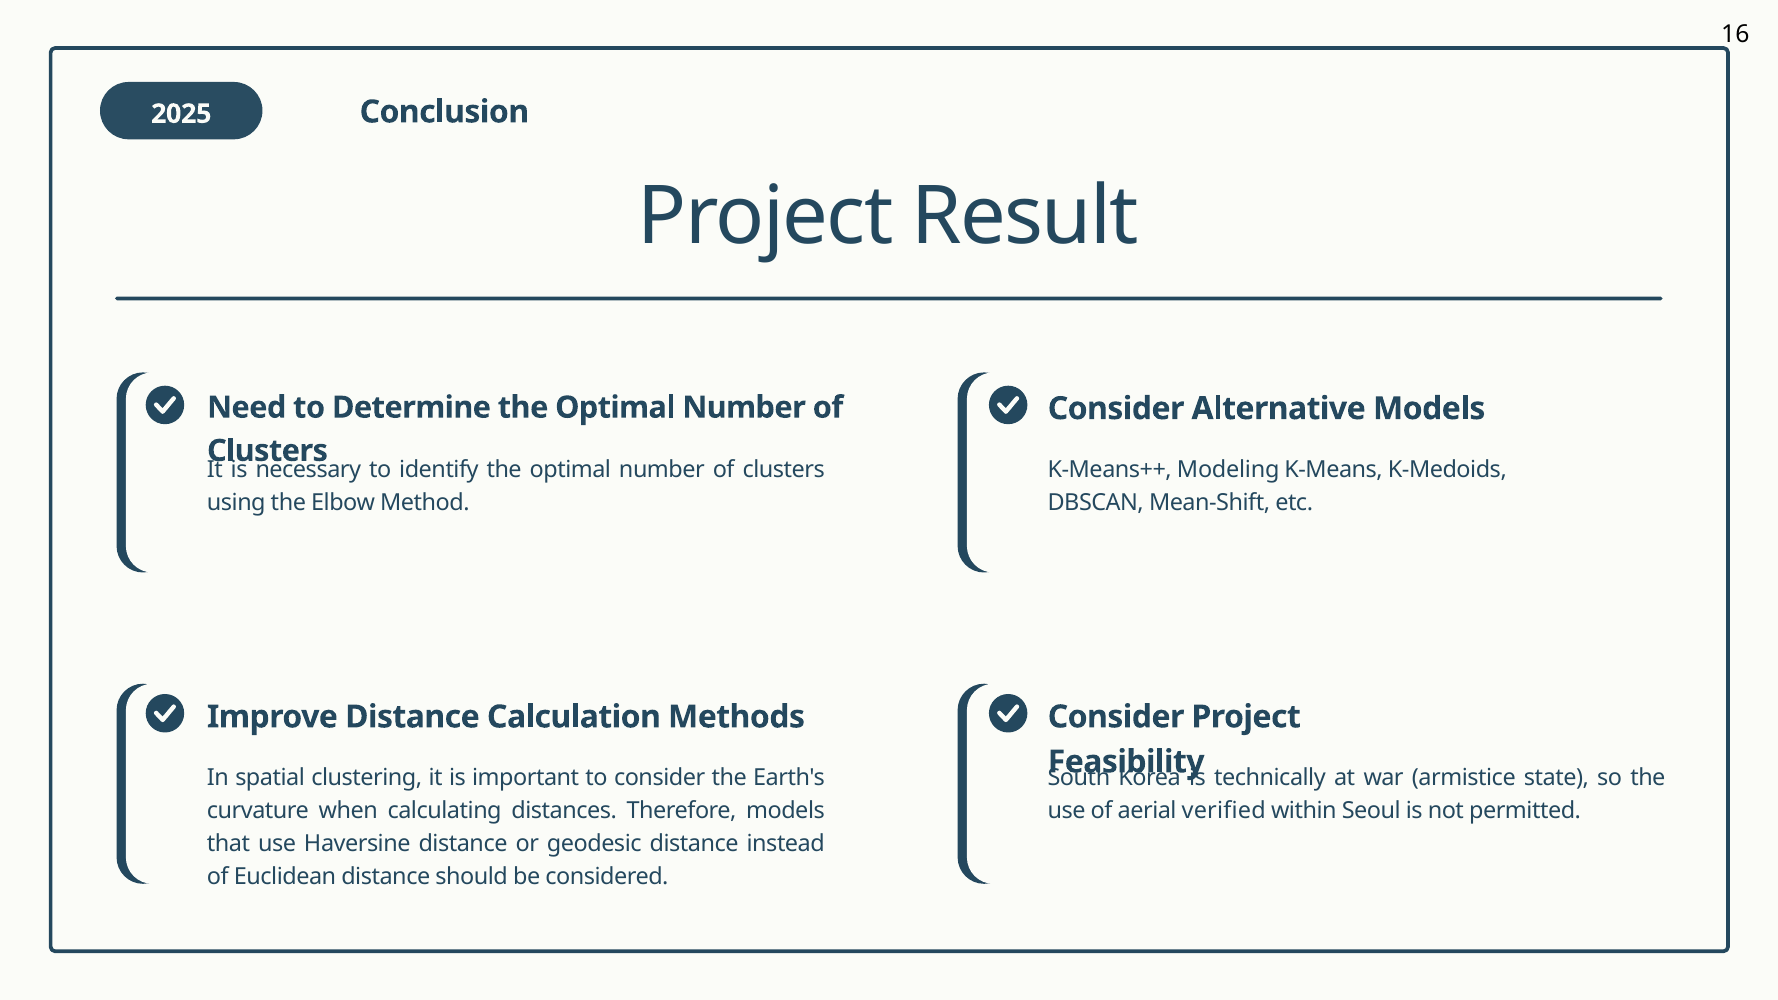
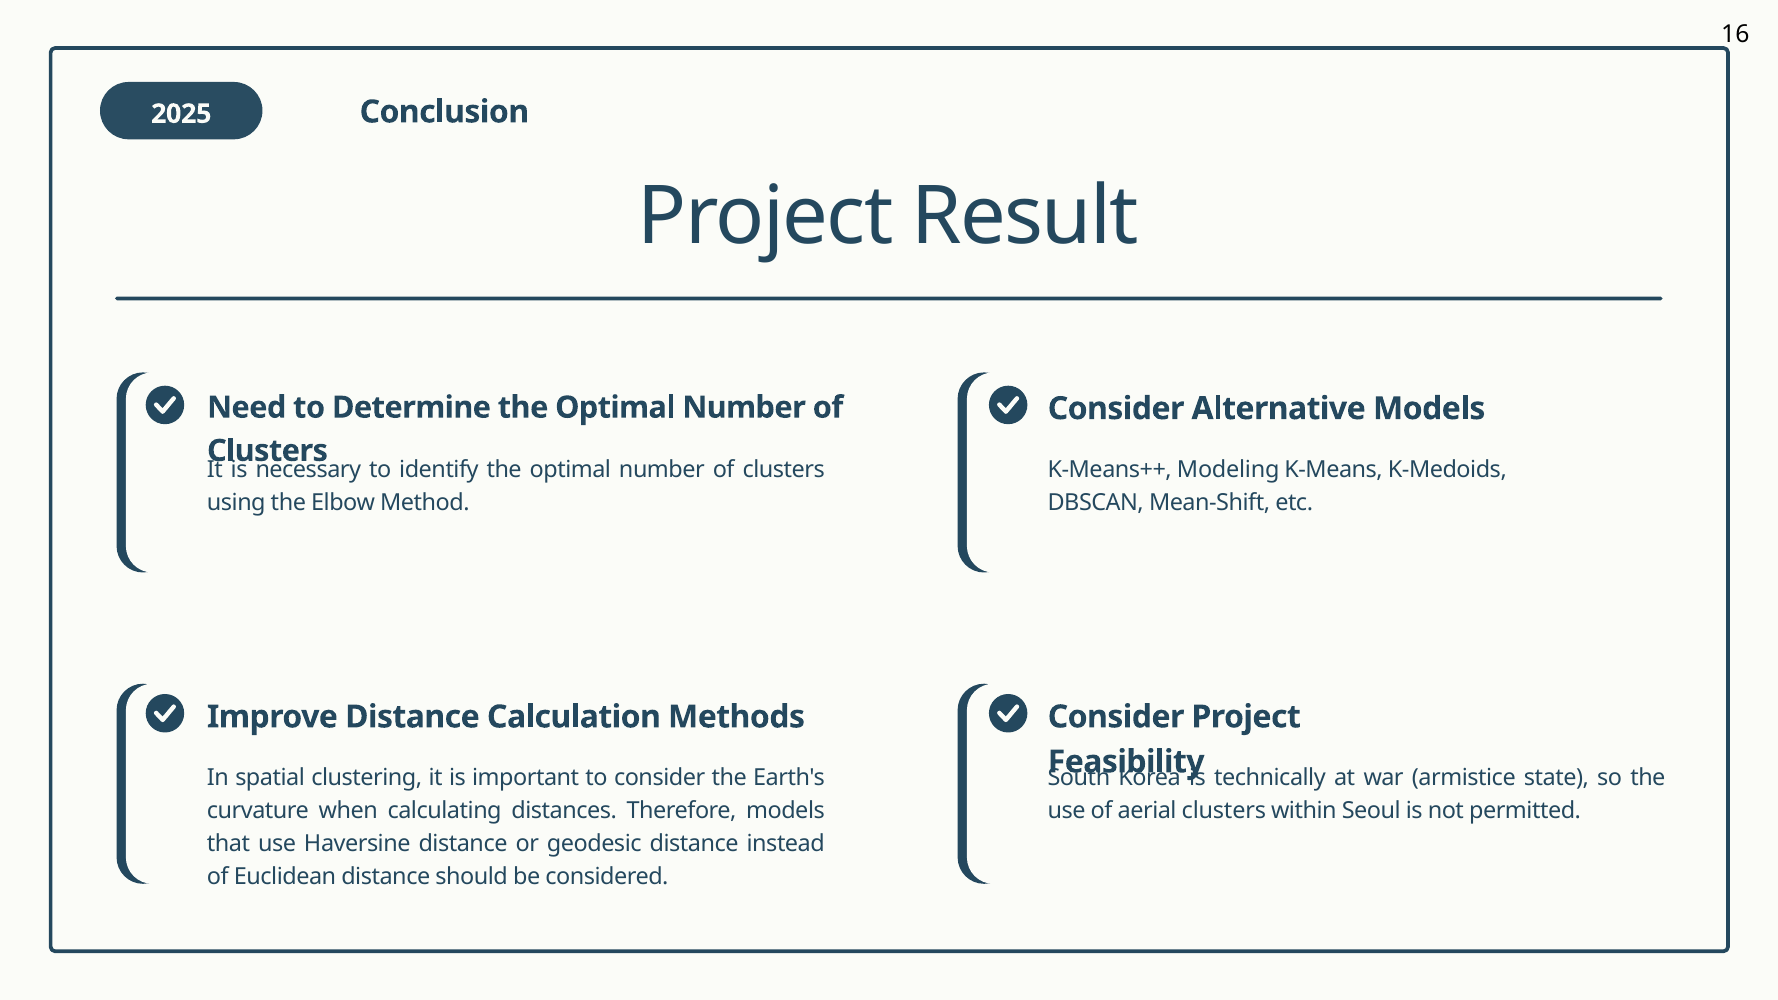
aerial verified: verified -> clusters
